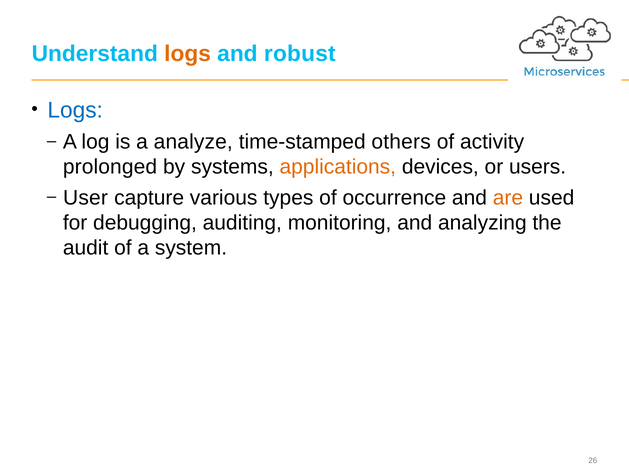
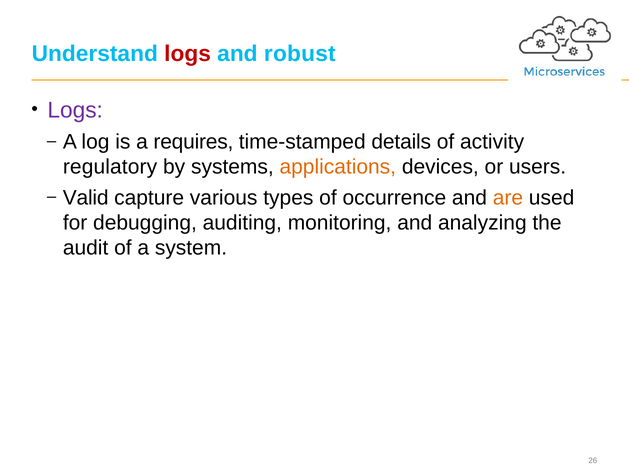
logs at (188, 54) colour: orange -> red
Logs at (75, 110) colour: blue -> purple
analyze: analyze -> requires
others: others -> details
prolonged: prolonged -> regulatory
User: User -> Valid
